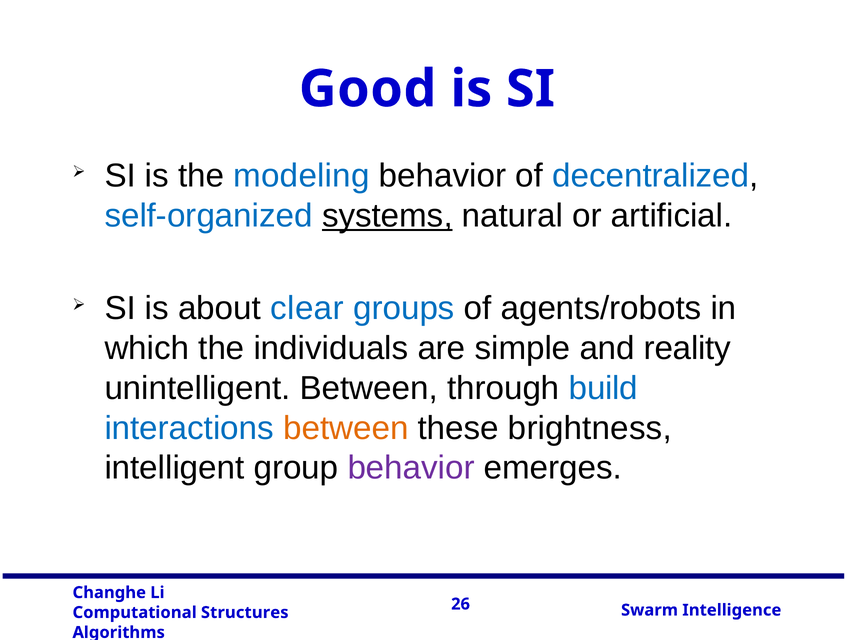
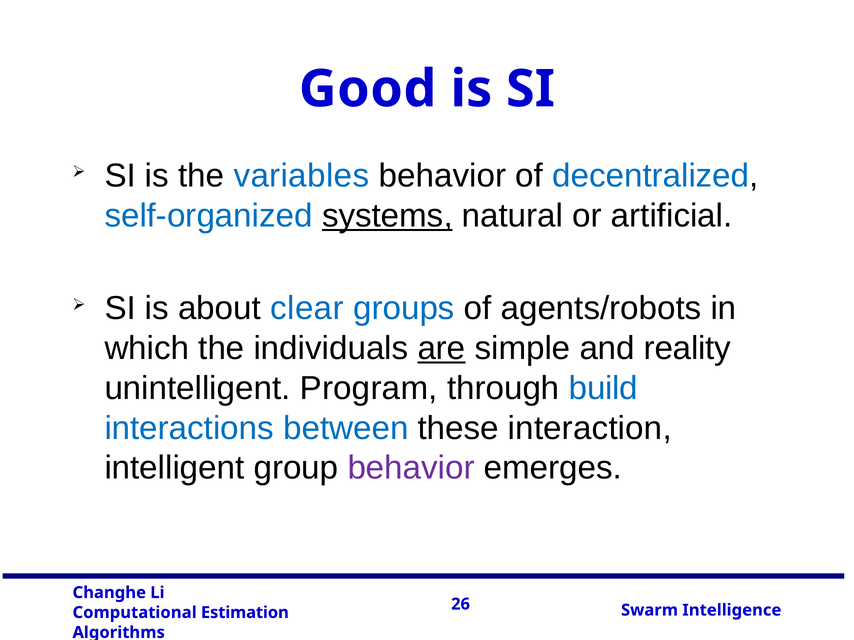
modeling: modeling -> variables
are underline: none -> present
unintelligent Between: Between -> Program
between at (346, 428) colour: orange -> blue
brightness: brightness -> interaction
Structures: Structures -> Estimation
